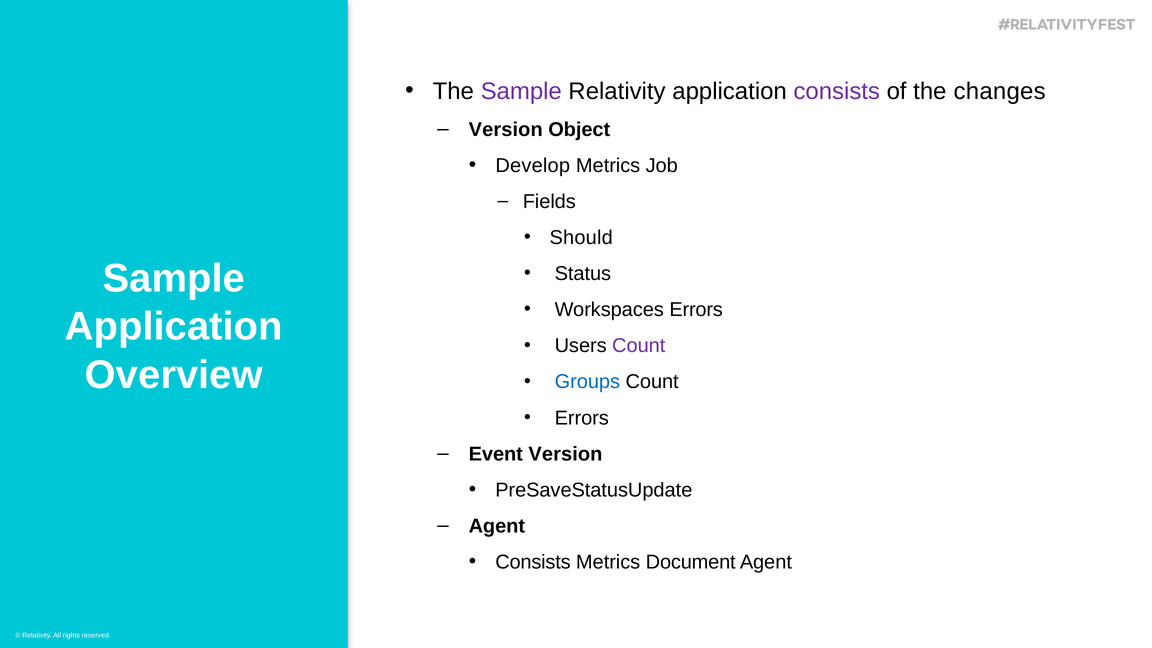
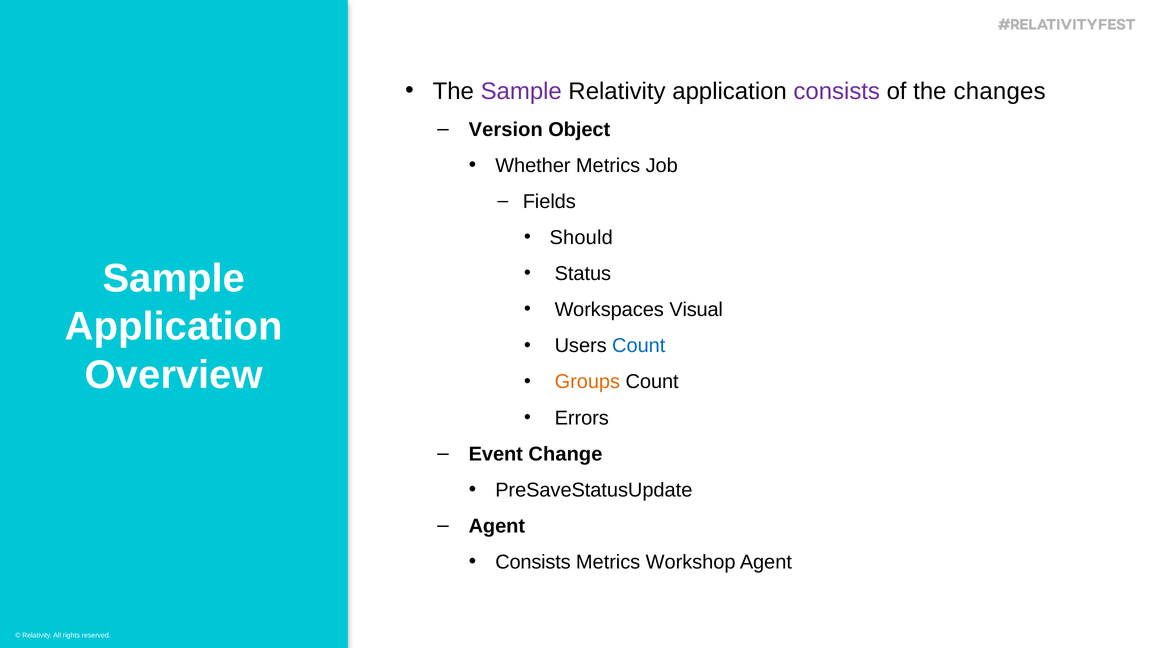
Develop: Develop -> Whether
Workspaces Errors: Errors -> Visual
Count at (639, 346) colour: purple -> blue
Groups colour: blue -> orange
Event Version: Version -> Change
Document: Document -> Workshop
